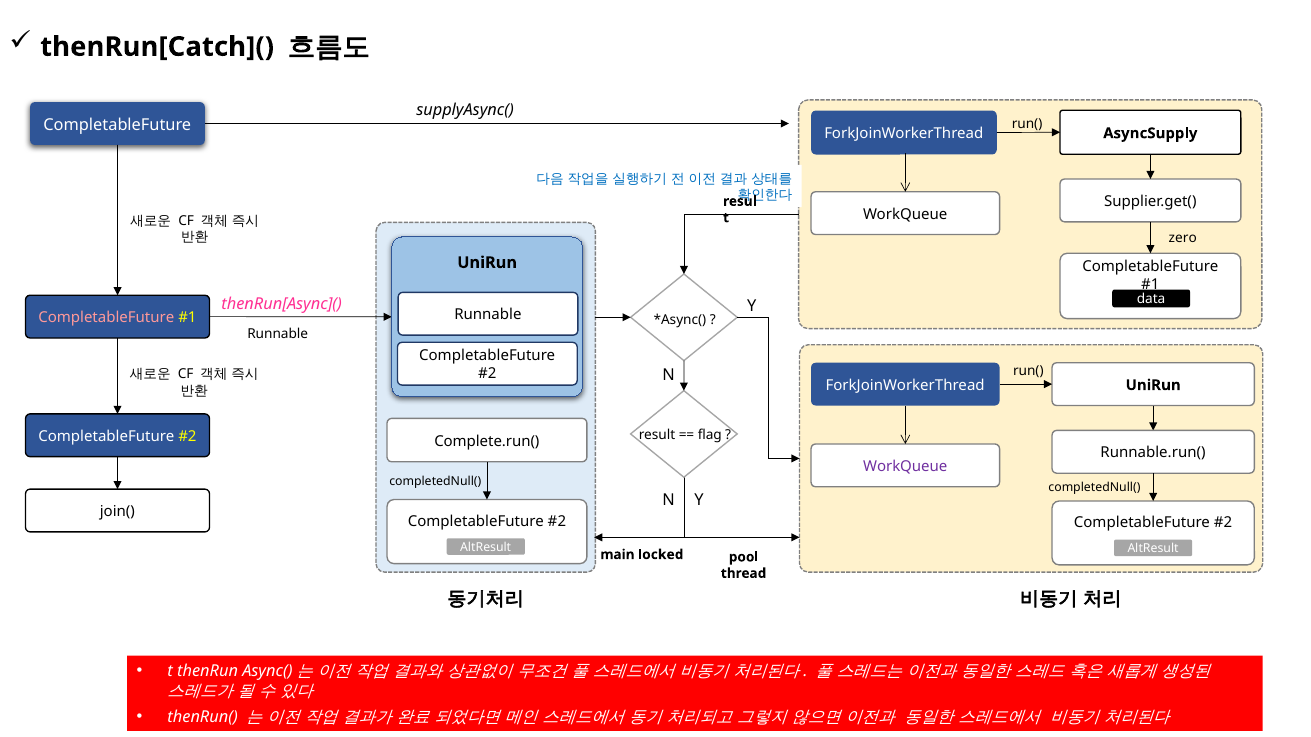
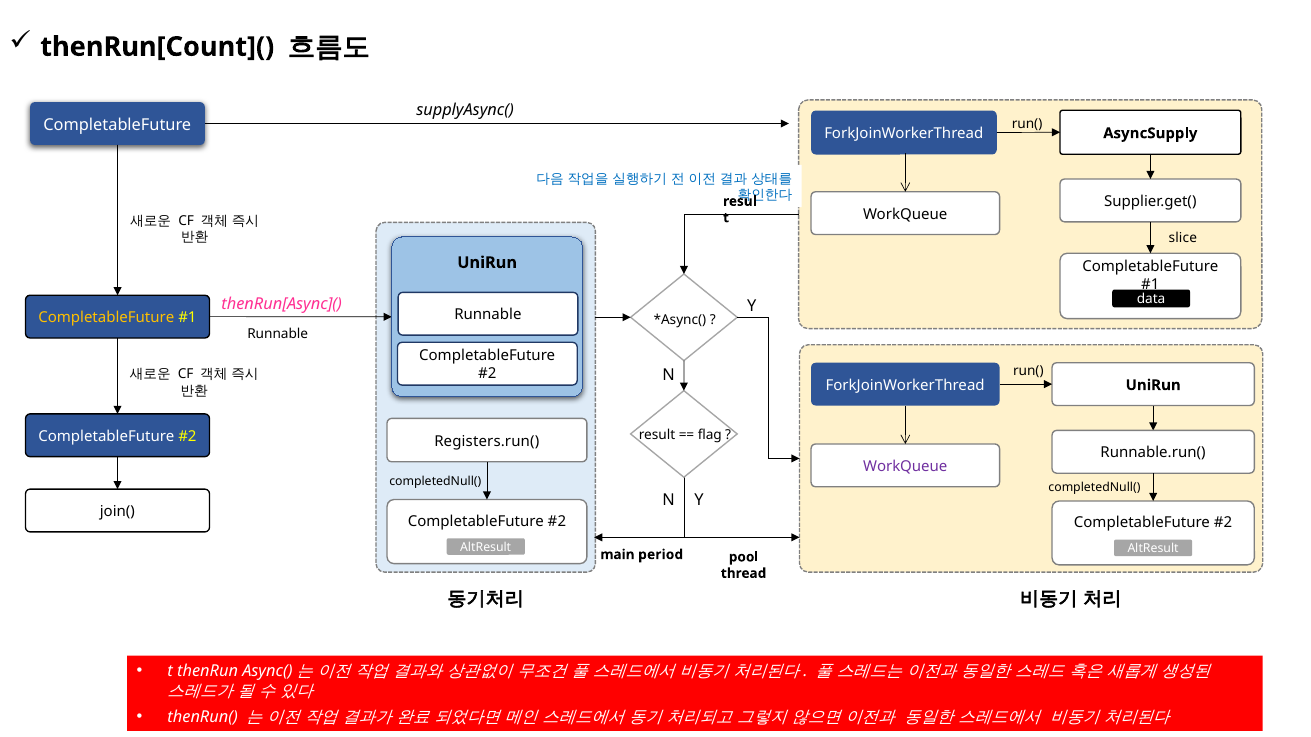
thenRun[Catch](: thenRun[Catch]( -> thenRun[Count](
zero: zero -> slice
CompletableFuture at (106, 318) colour: pink -> yellow
Complete.run(: Complete.run( -> Registers.run(
locked: locked -> period
